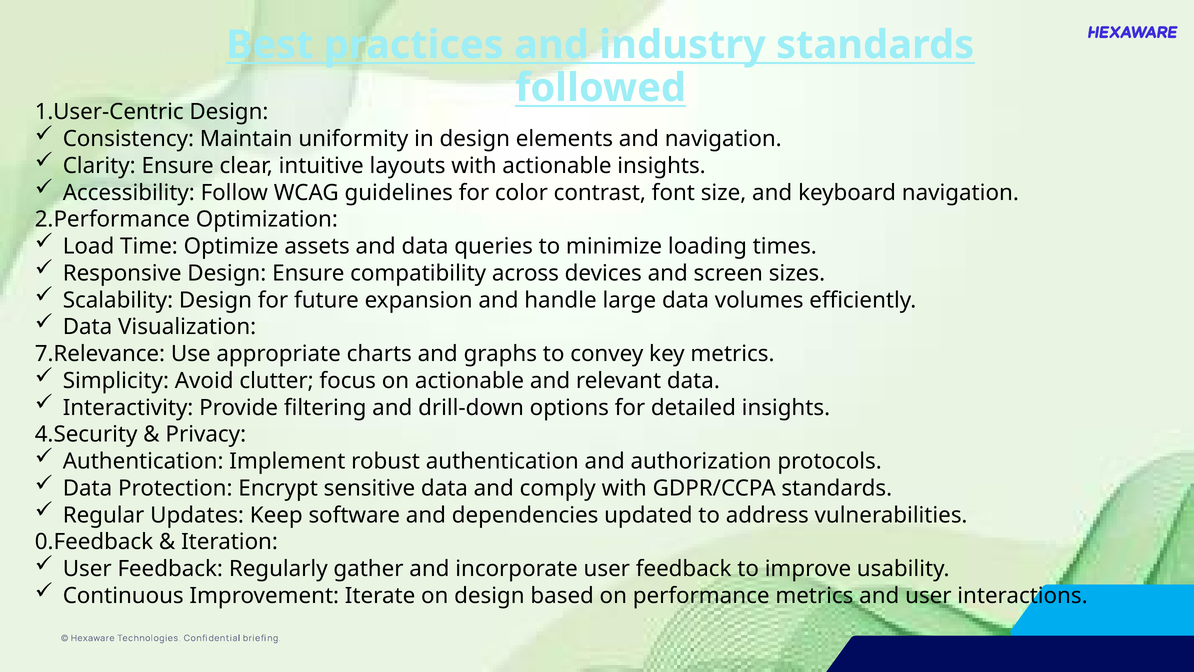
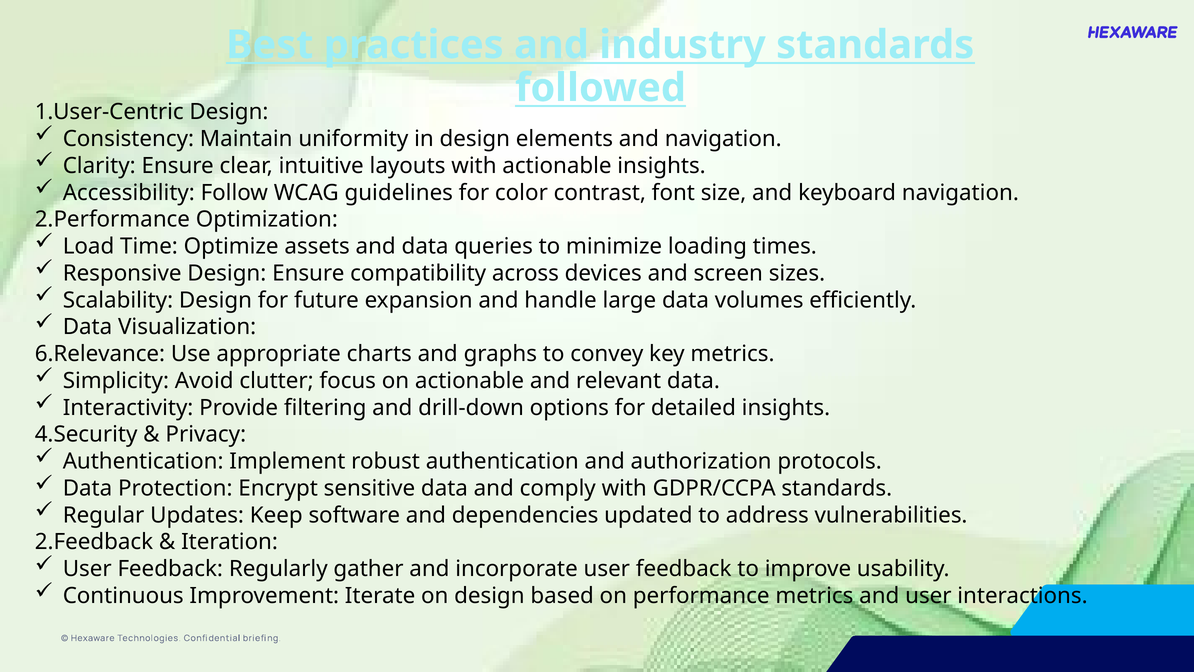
7.Relevance: 7.Relevance -> 6.Relevance
0.Feedback: 0.Feedback -> 2.Feedback
